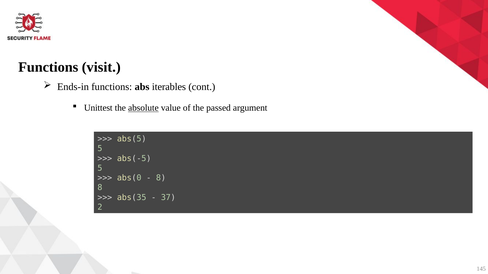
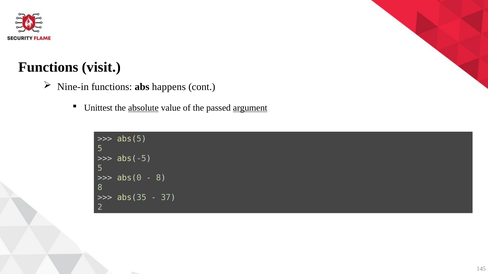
Ends-in: Ends-in -> Nine-in
iterables: iterables -> happens
argument underline: none -> present
